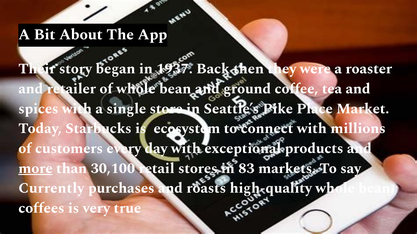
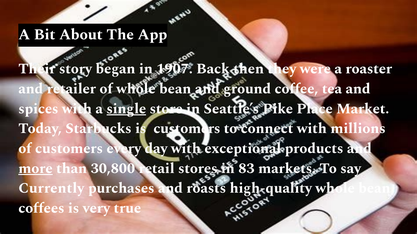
1937: 1937 -> 1907
single underline: none -> present
is ecosystem: ecosystem -> customers
30,100: 30,100 -> 30,800
